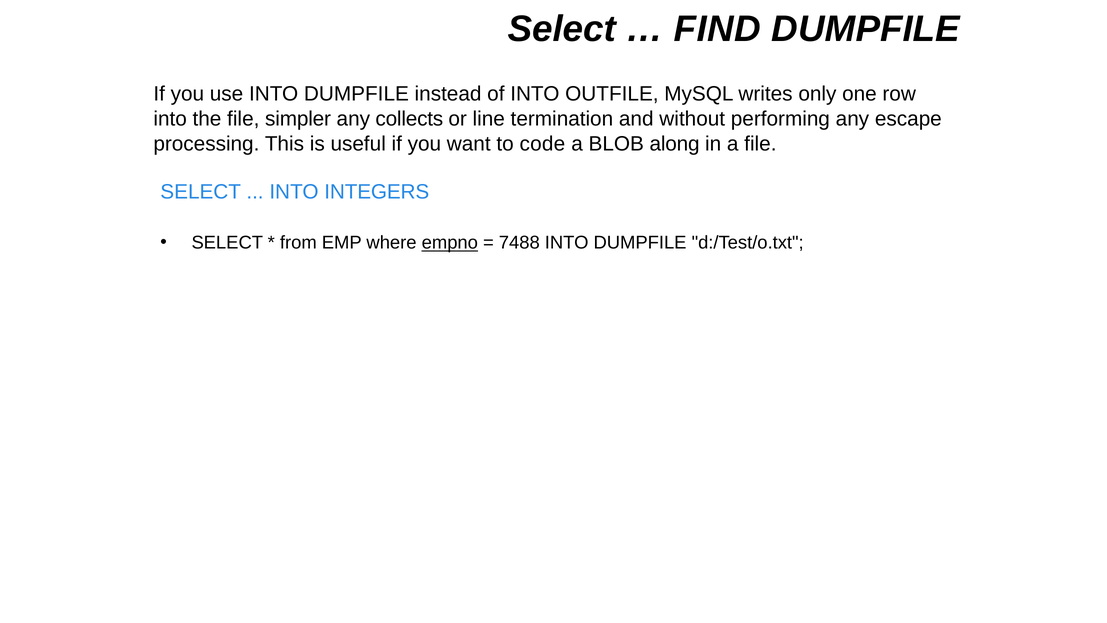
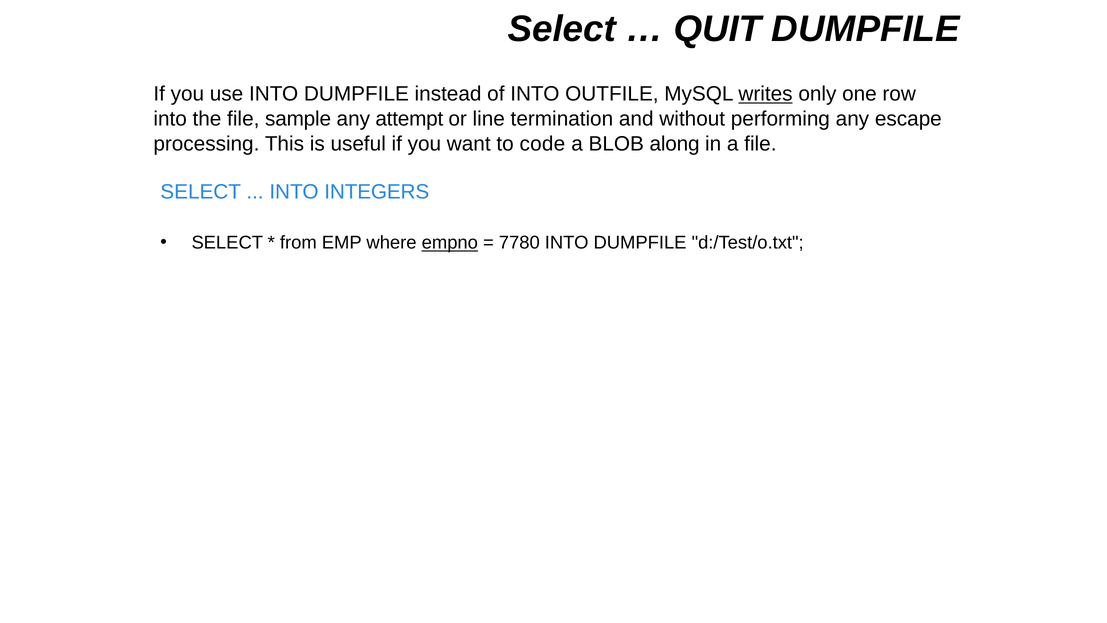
FIND: FIND -> QUIT
writes underline: none -> present
simpler: simpler -> sample
collects: collects -> attempt
7488: 7488 -> 7780
